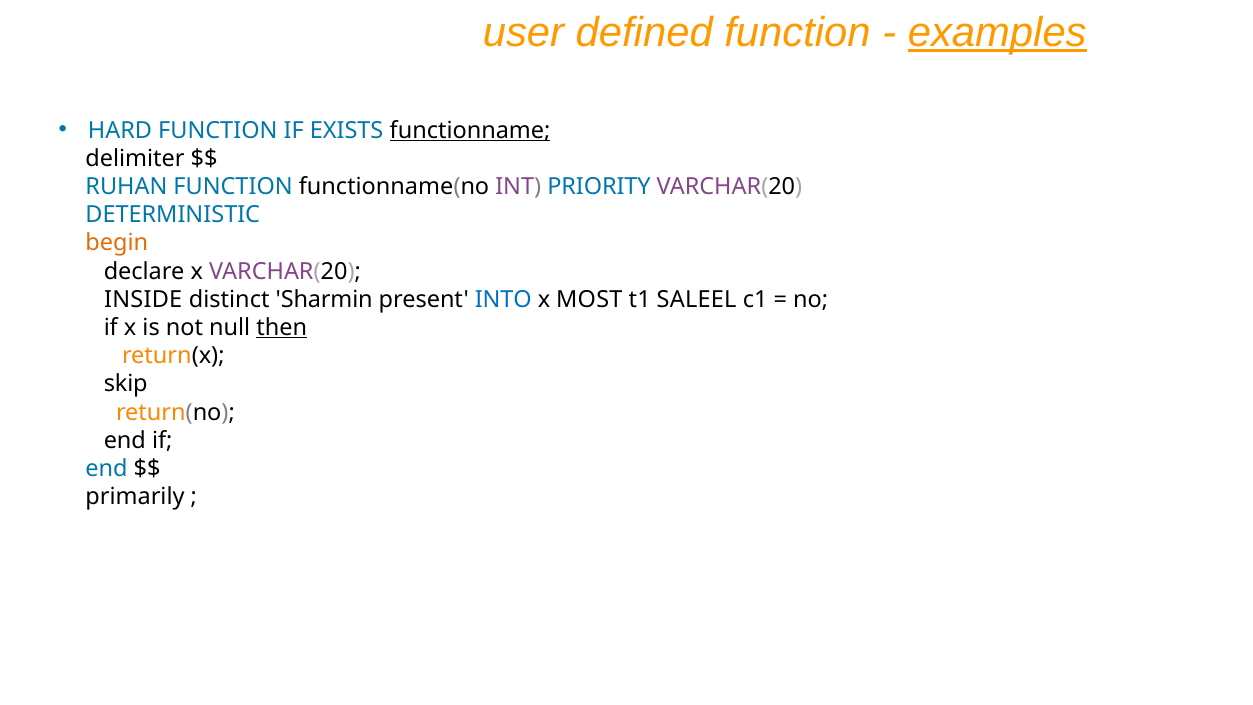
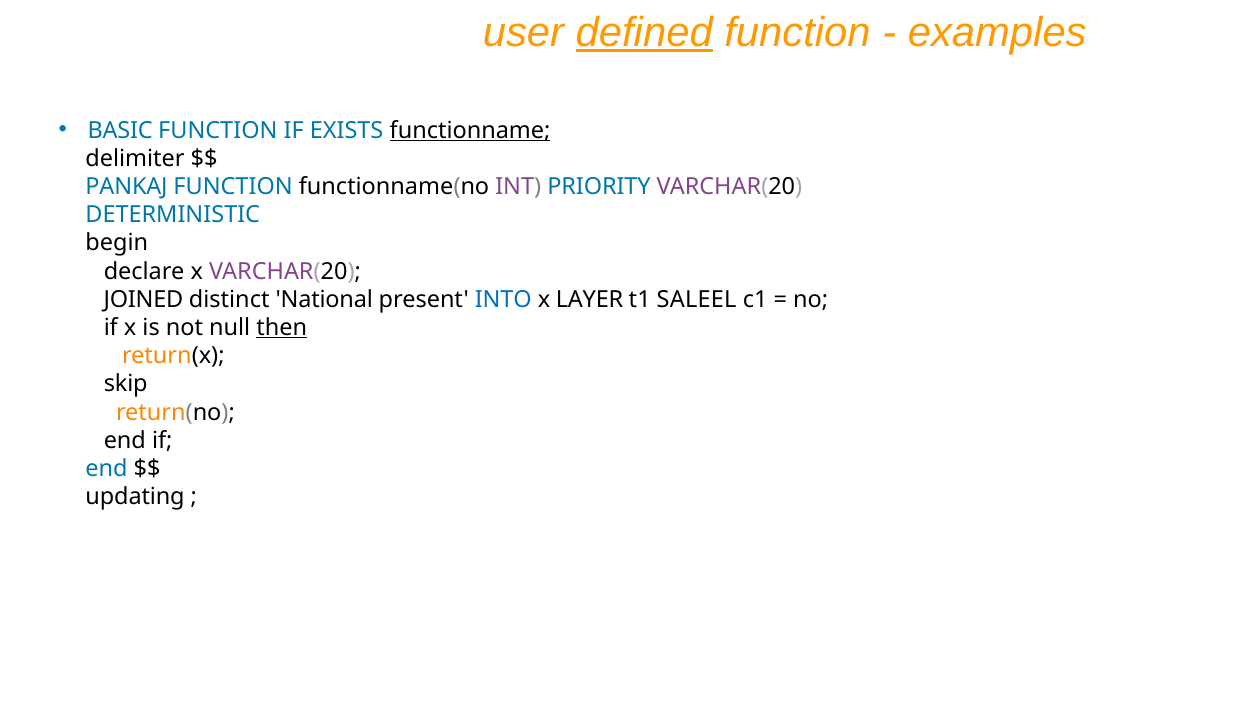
defined underline: none -> present
examples underline: present -> none
HARD: HARD -> BASIC
RUHAN: RUHAN -> PANKAJ
begin colour: orange -> black
INSIDE: INSIDE -> JOINED
Sharmin: Sharmin -> National
MOST: MOST -> LAYER
primarily: primarily -> updating
